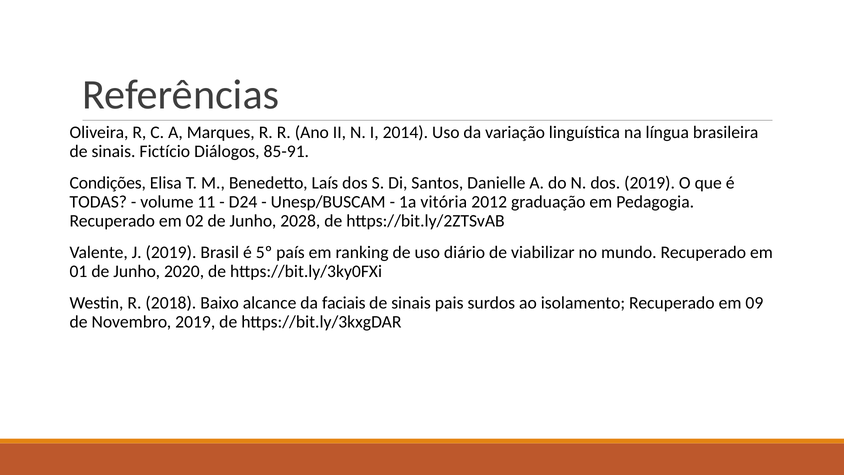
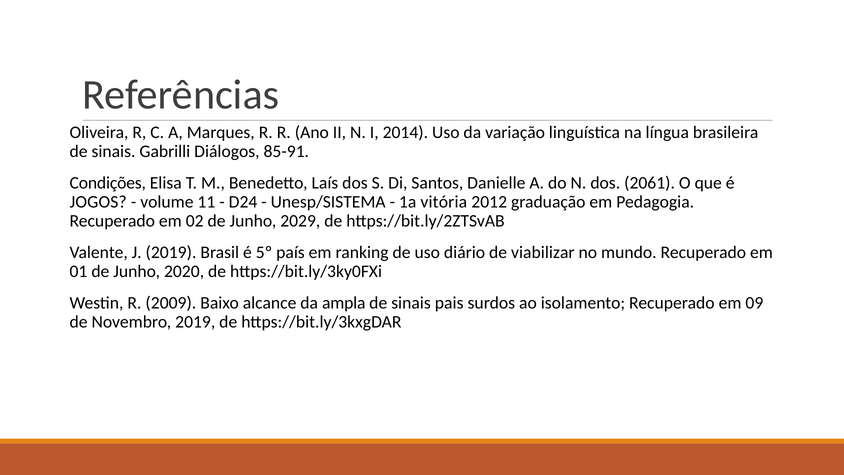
Fictício: Fictício -> Gabrilli
dos 2019: 2019 -> 2061
TODAS: TODAS -> JOGOS
Unesp/BUSCAM: Unesp/BUSCAM -> Unesp/SISTEMA
2028: 2028 -> 2029
2018: 2018 -> 2009
faciais: faciais -> ampla
